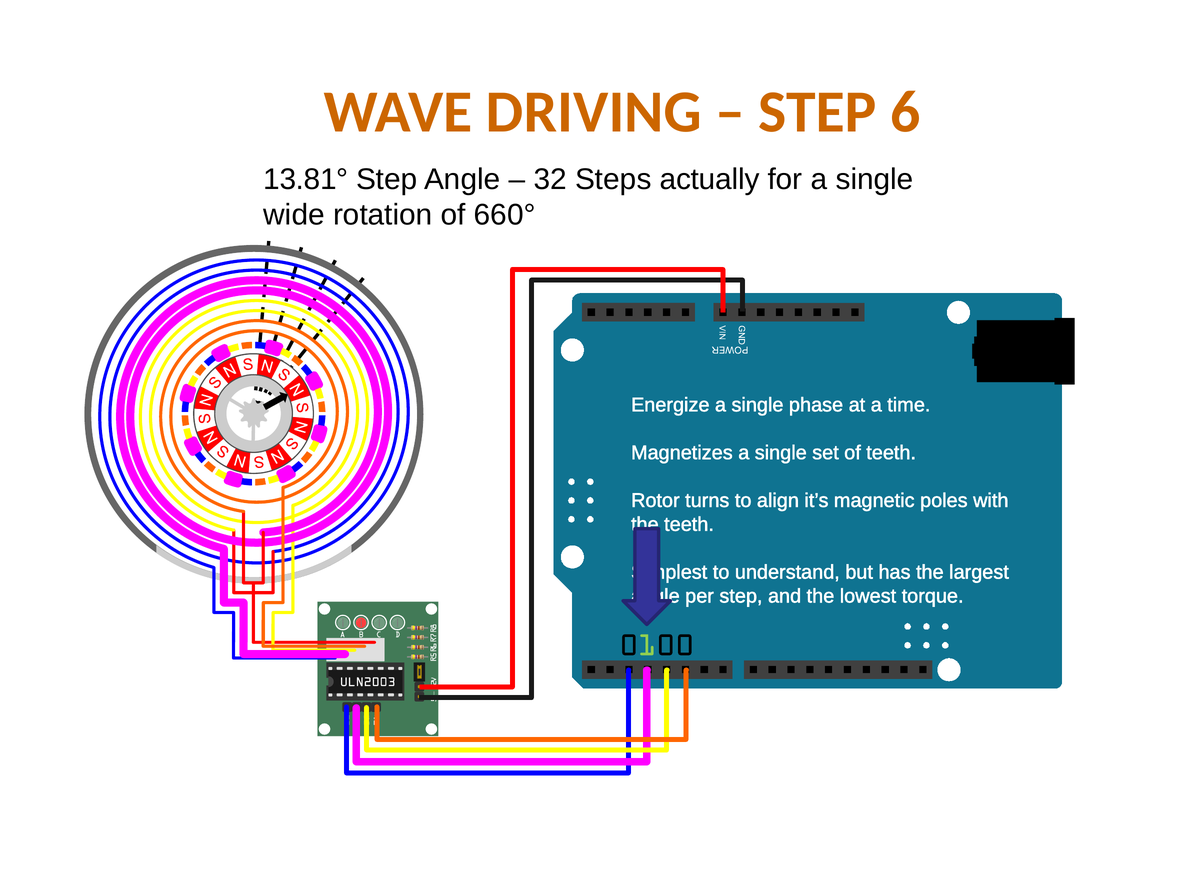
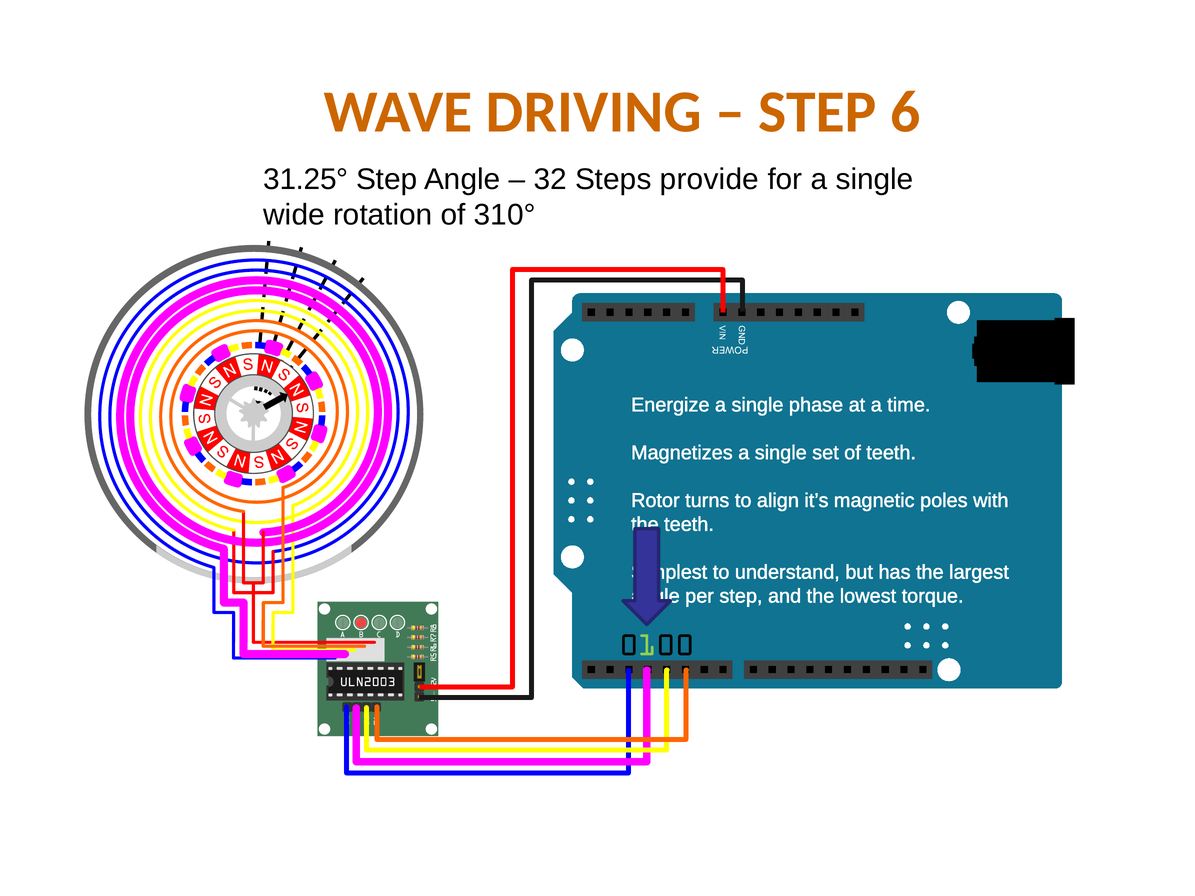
13.81°: 13.81° -> 31.25°
actually: actually -> provide
660°: 660° -> 310°
